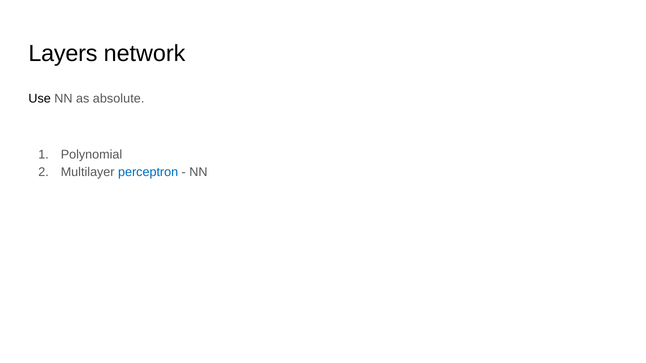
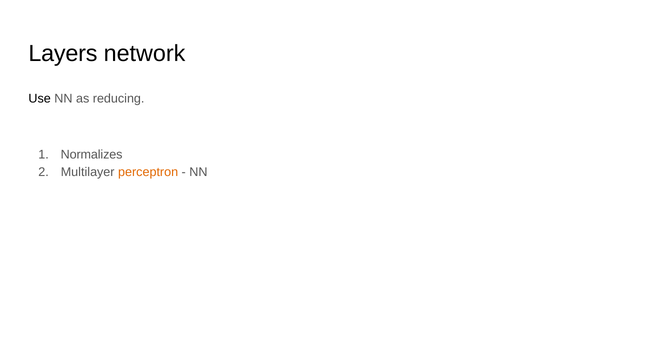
absolute: absolute -> reducing
Polynomial: Polynomial -> Normalizes
perceptron colour: blue -> orange
